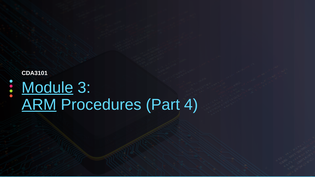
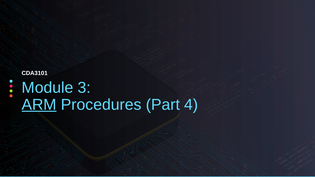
Module underline: present -> none
